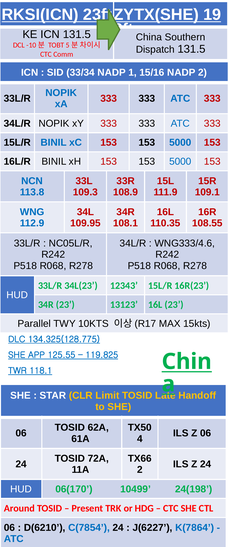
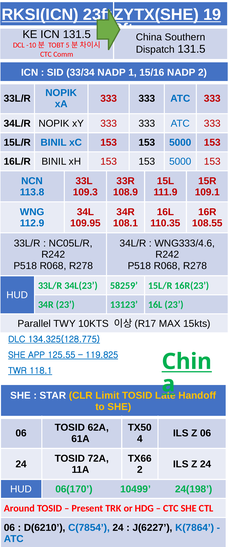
12343: 12343 -> 58259
